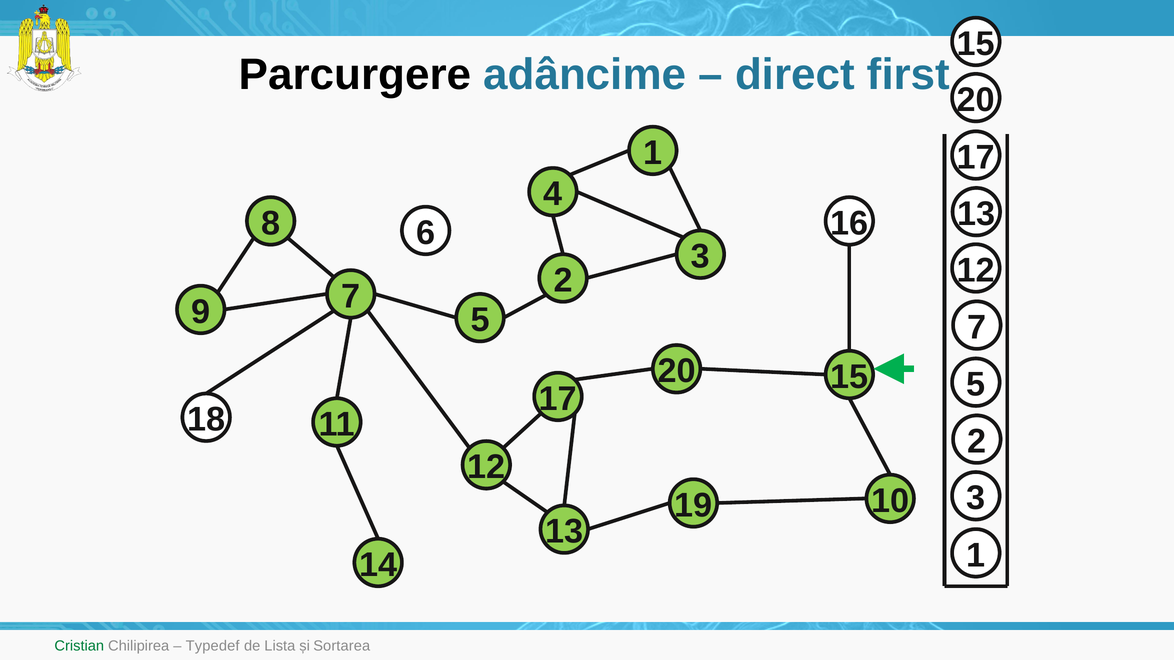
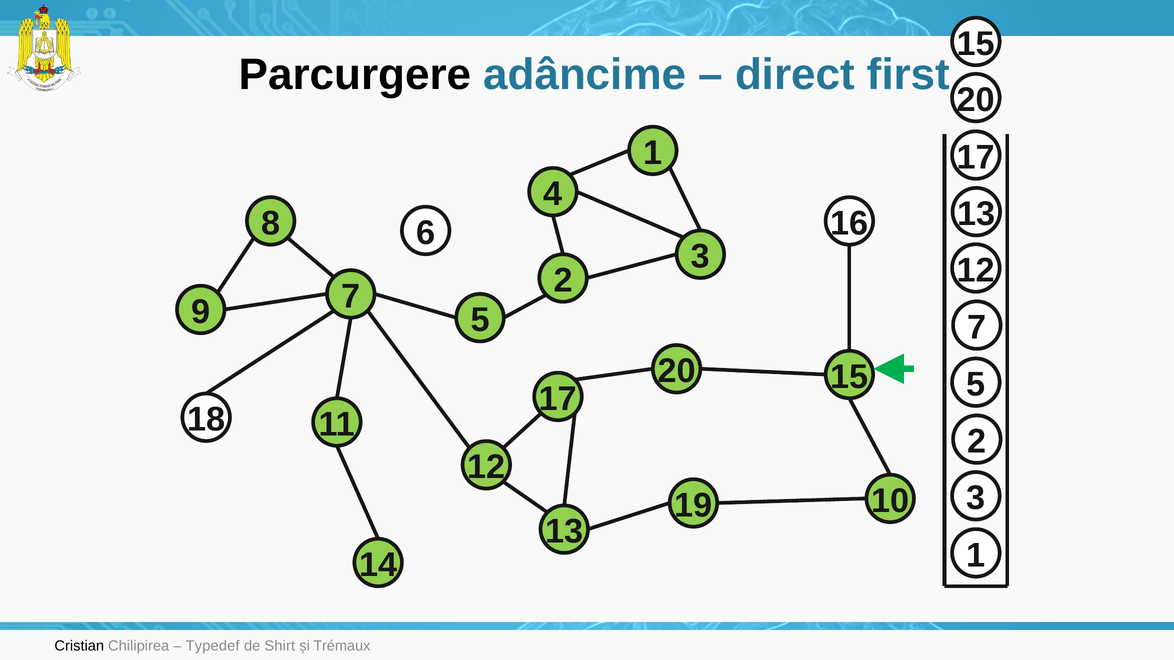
Cristian colour: green -> black
Lista: Lista -> Shirt
Sortarea: Sortarea -> Trémaux
